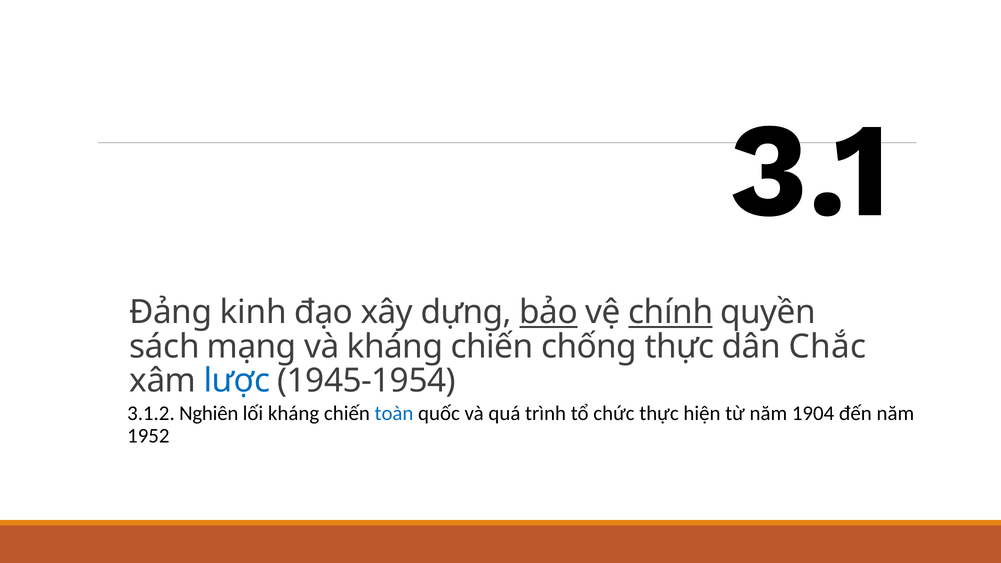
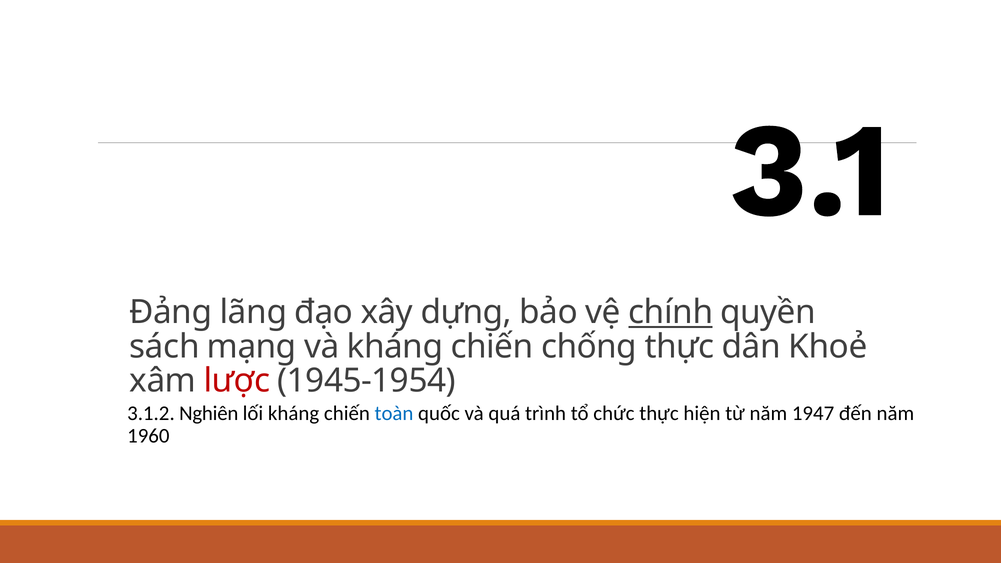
kinh: kinh -> lãng
bảo underline: present -> none
Chắc: Chắc -> Khoẻ
lược colour: blue -> red
1904: 1904 -> 1947
1952: 1952 -> 1960
